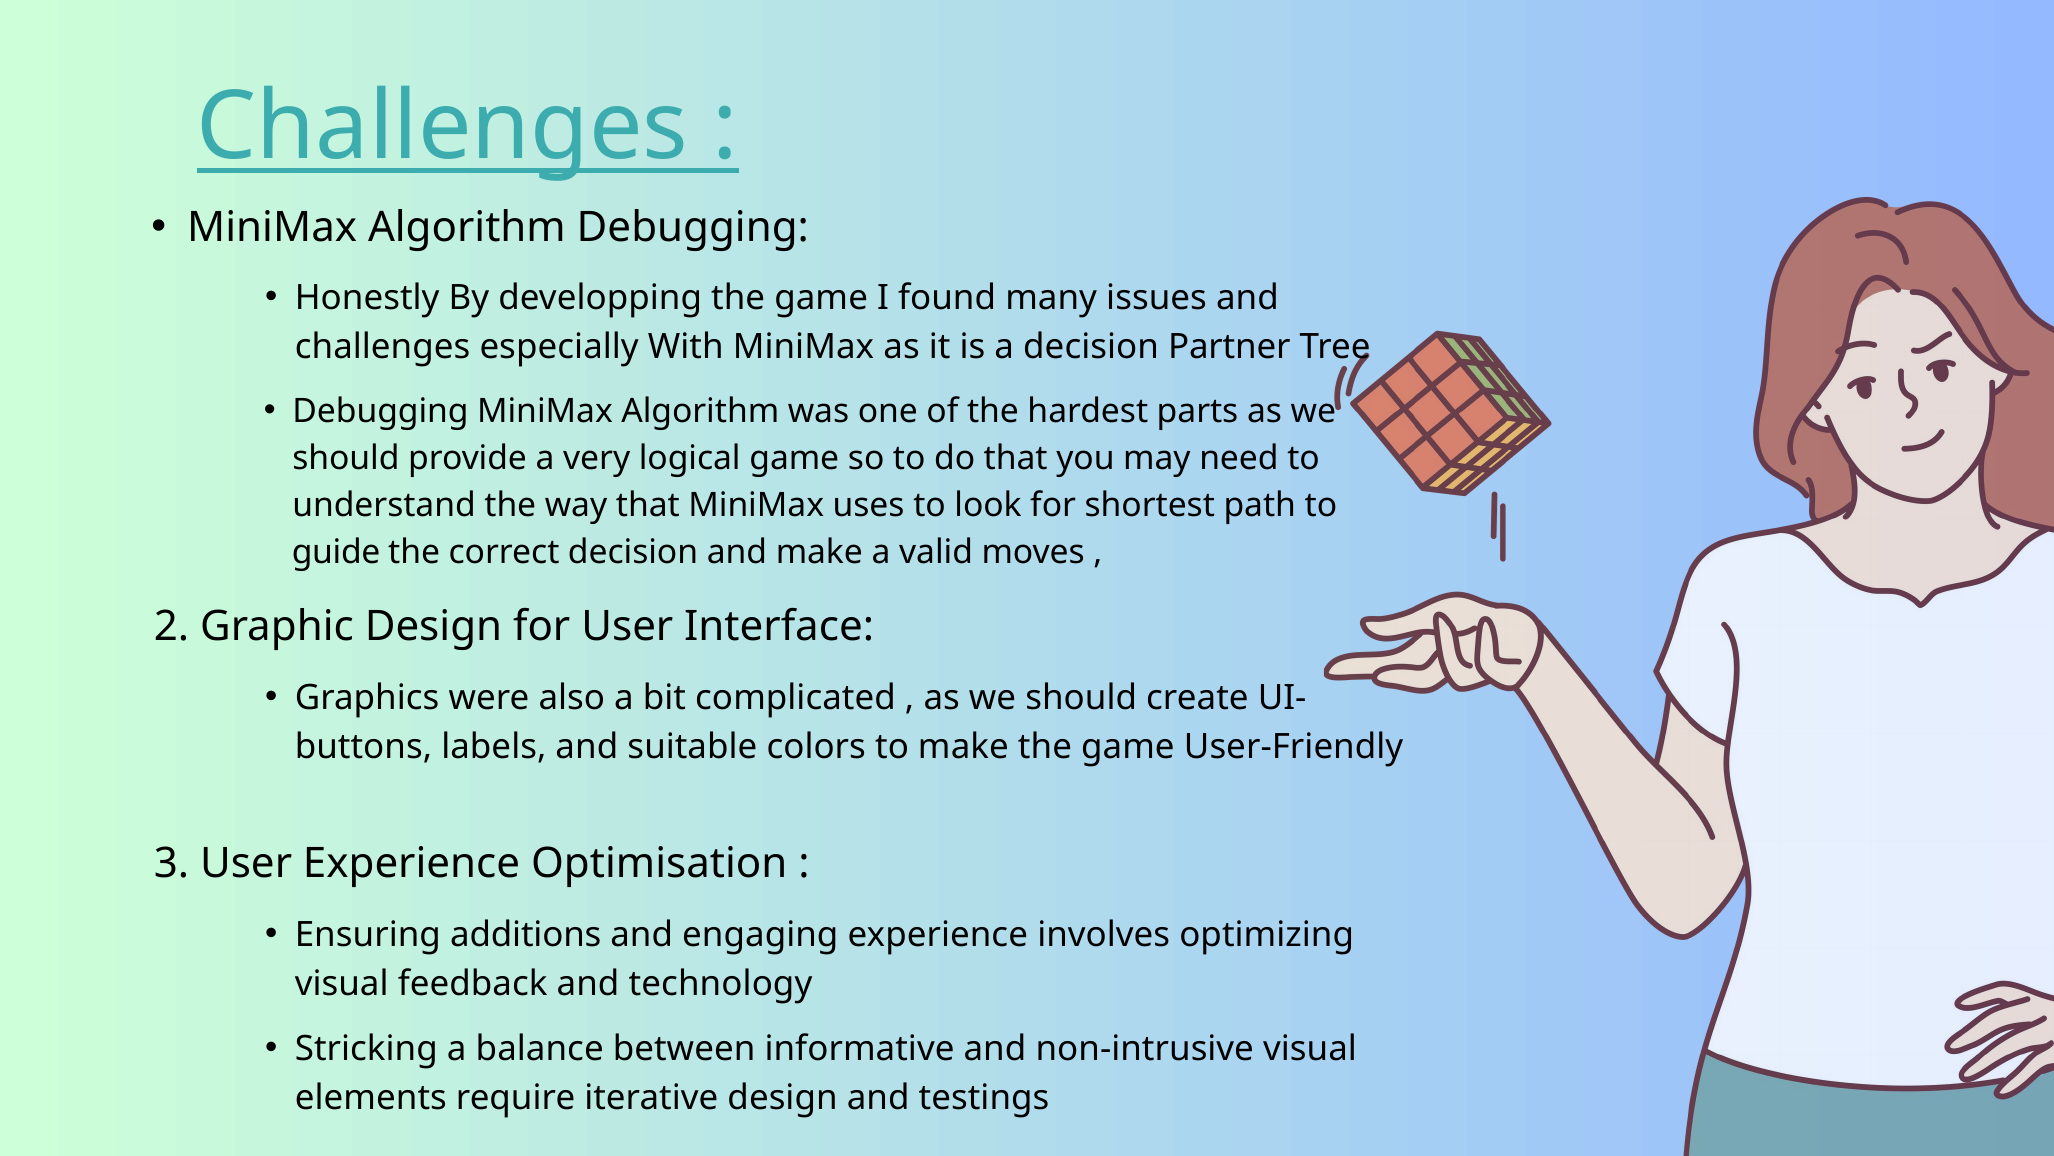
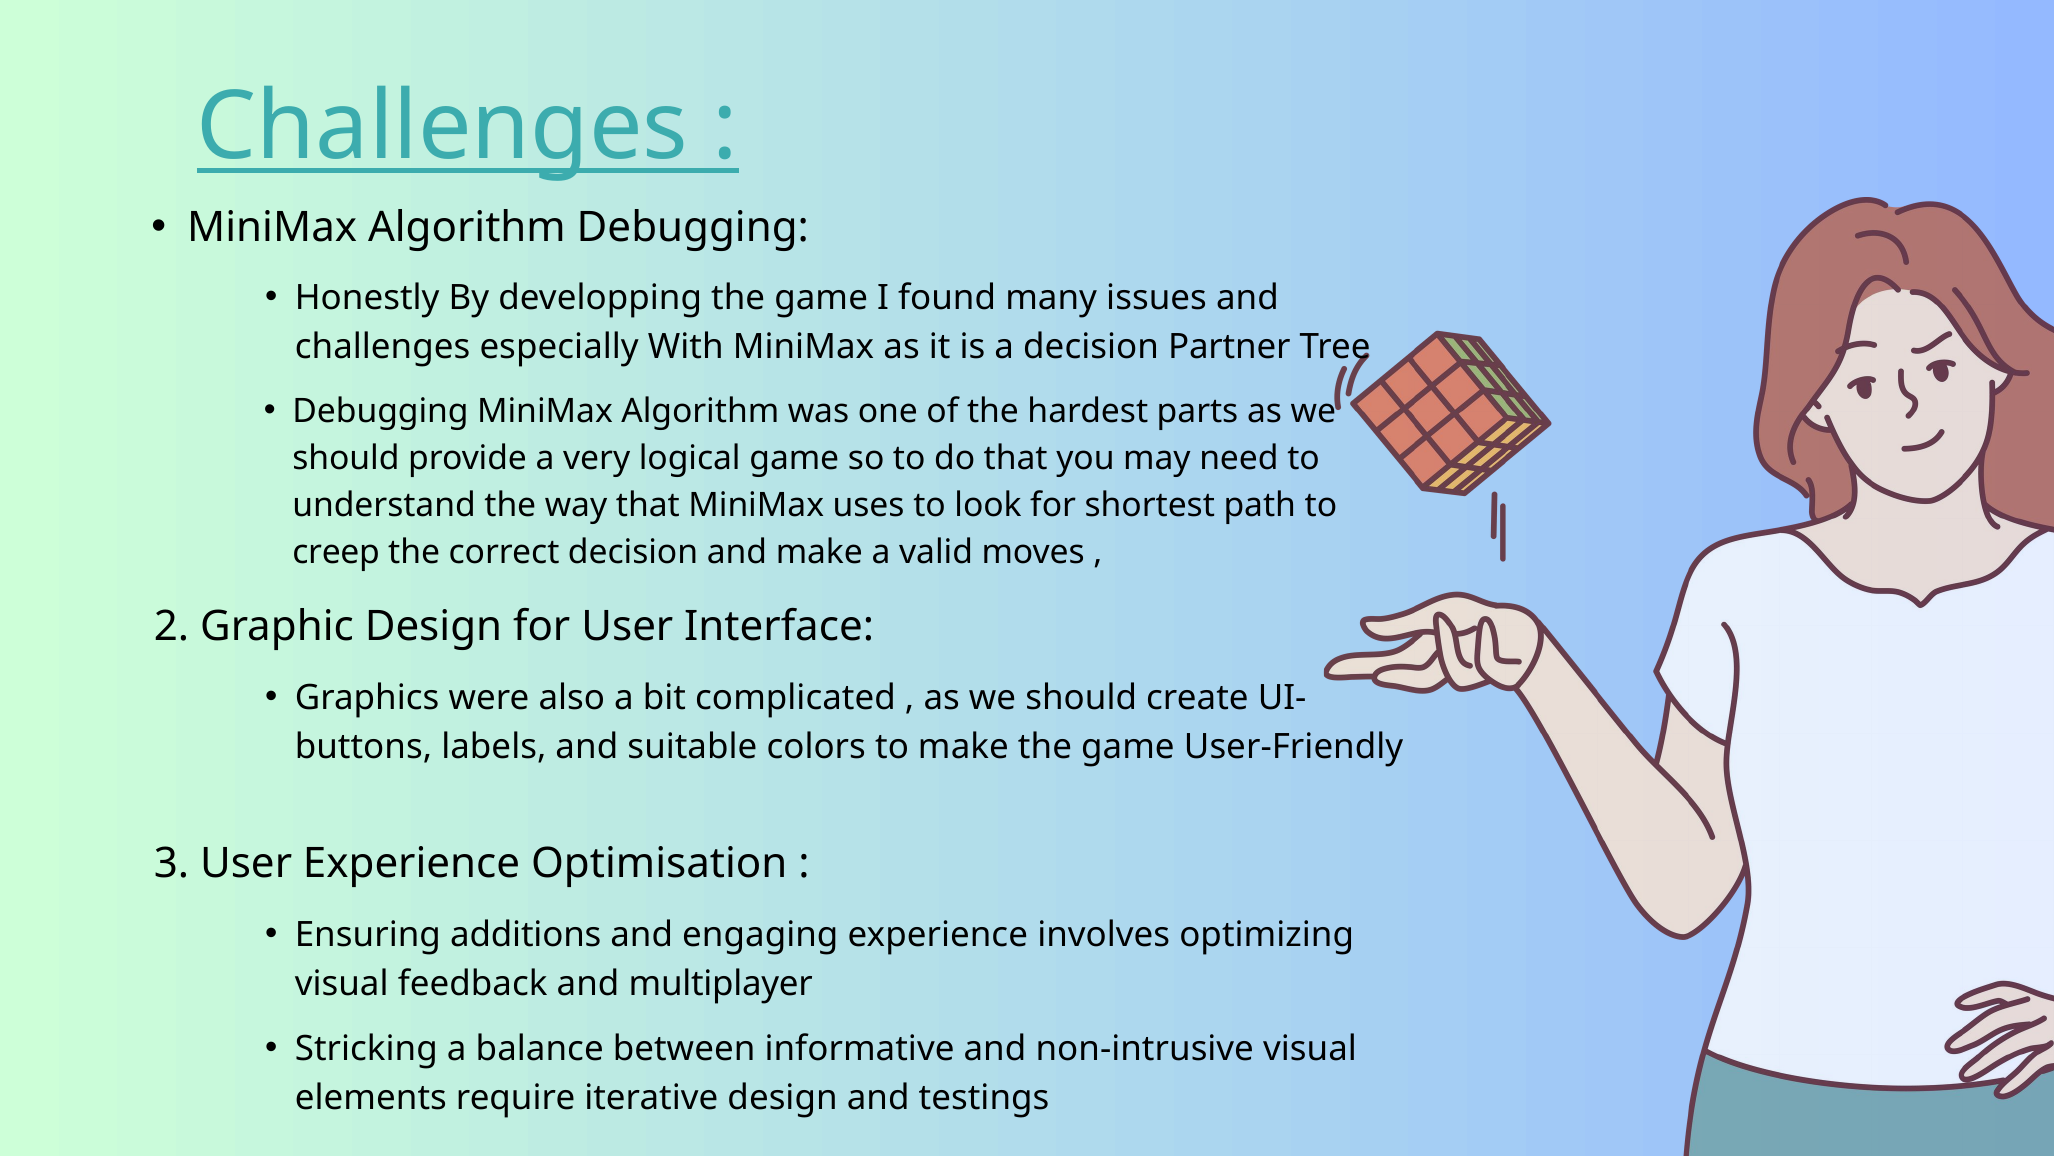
guide: guide -> creep
technology: technology -> multiplayer
